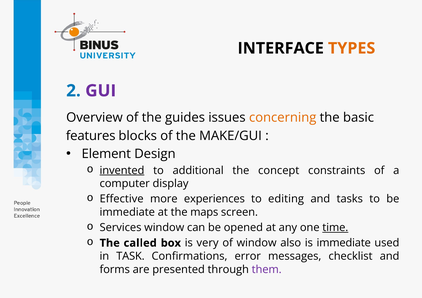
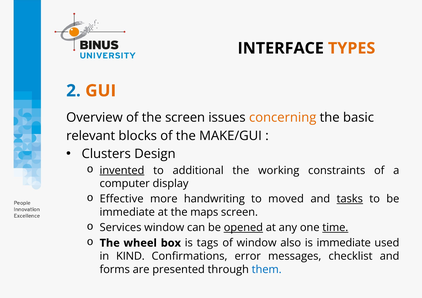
GUI colour: purple -> orange
the guides: guides -> screen
features: features -> relevant
Element: Element -> Clusters
concept: concept -> working
experiences: experiences -> handwriting
editing: editing -> moved
tasks underline: none -> present
opened underline: none -> present
called: called -> wheel
very: very -> tags
TASK: TASK -> KIND
them colour: purple -> blue
